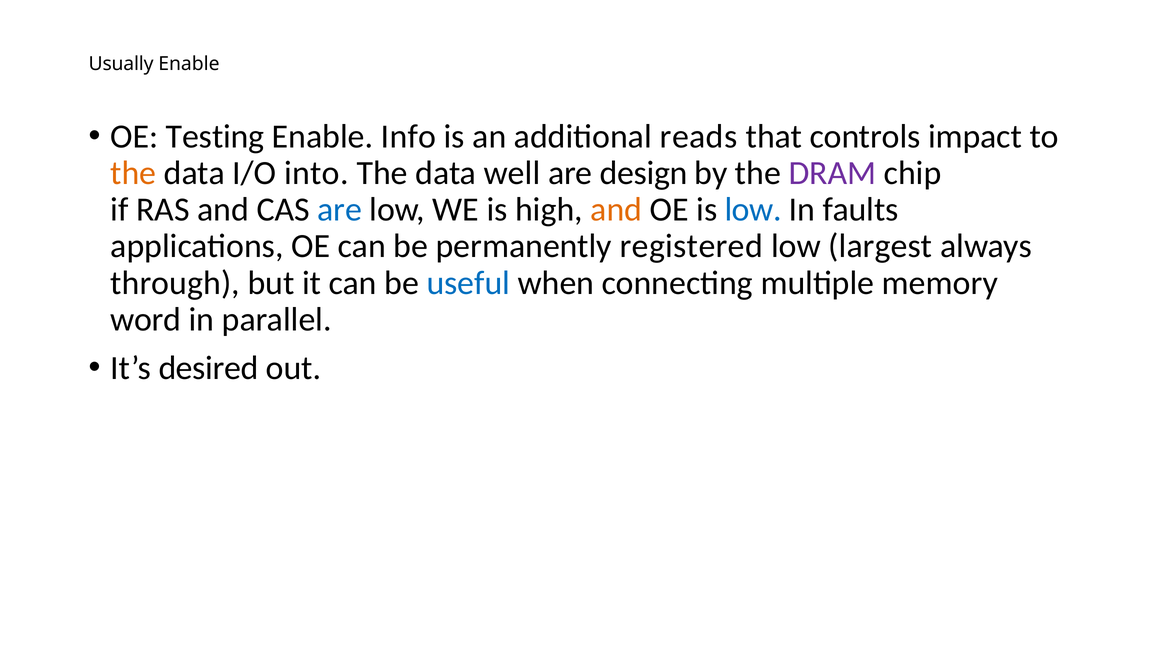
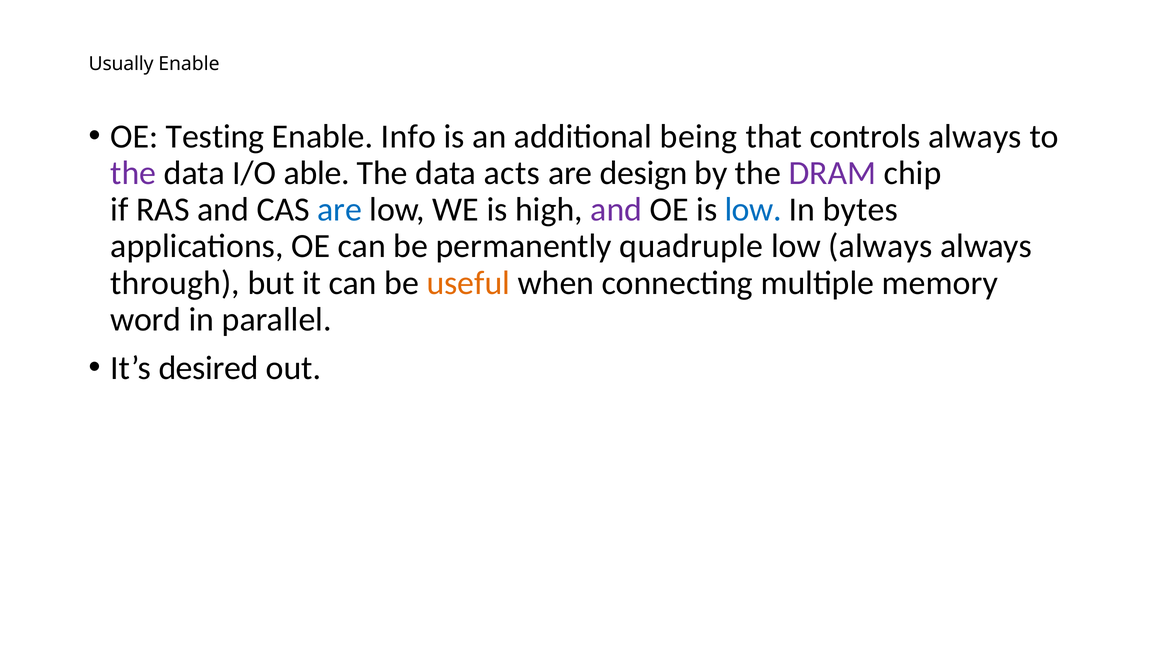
reads: reads -> being
controls impact: impact -> always
the at (133, 173) colour: orange -> purple
into: into -> able
well: well -> acts
and at (616, 210) colour: orange -> purple
faults: faults -> bytes
registered: registered -> quadruple
low largest: largest -> always
useful colour: blue -> orange
